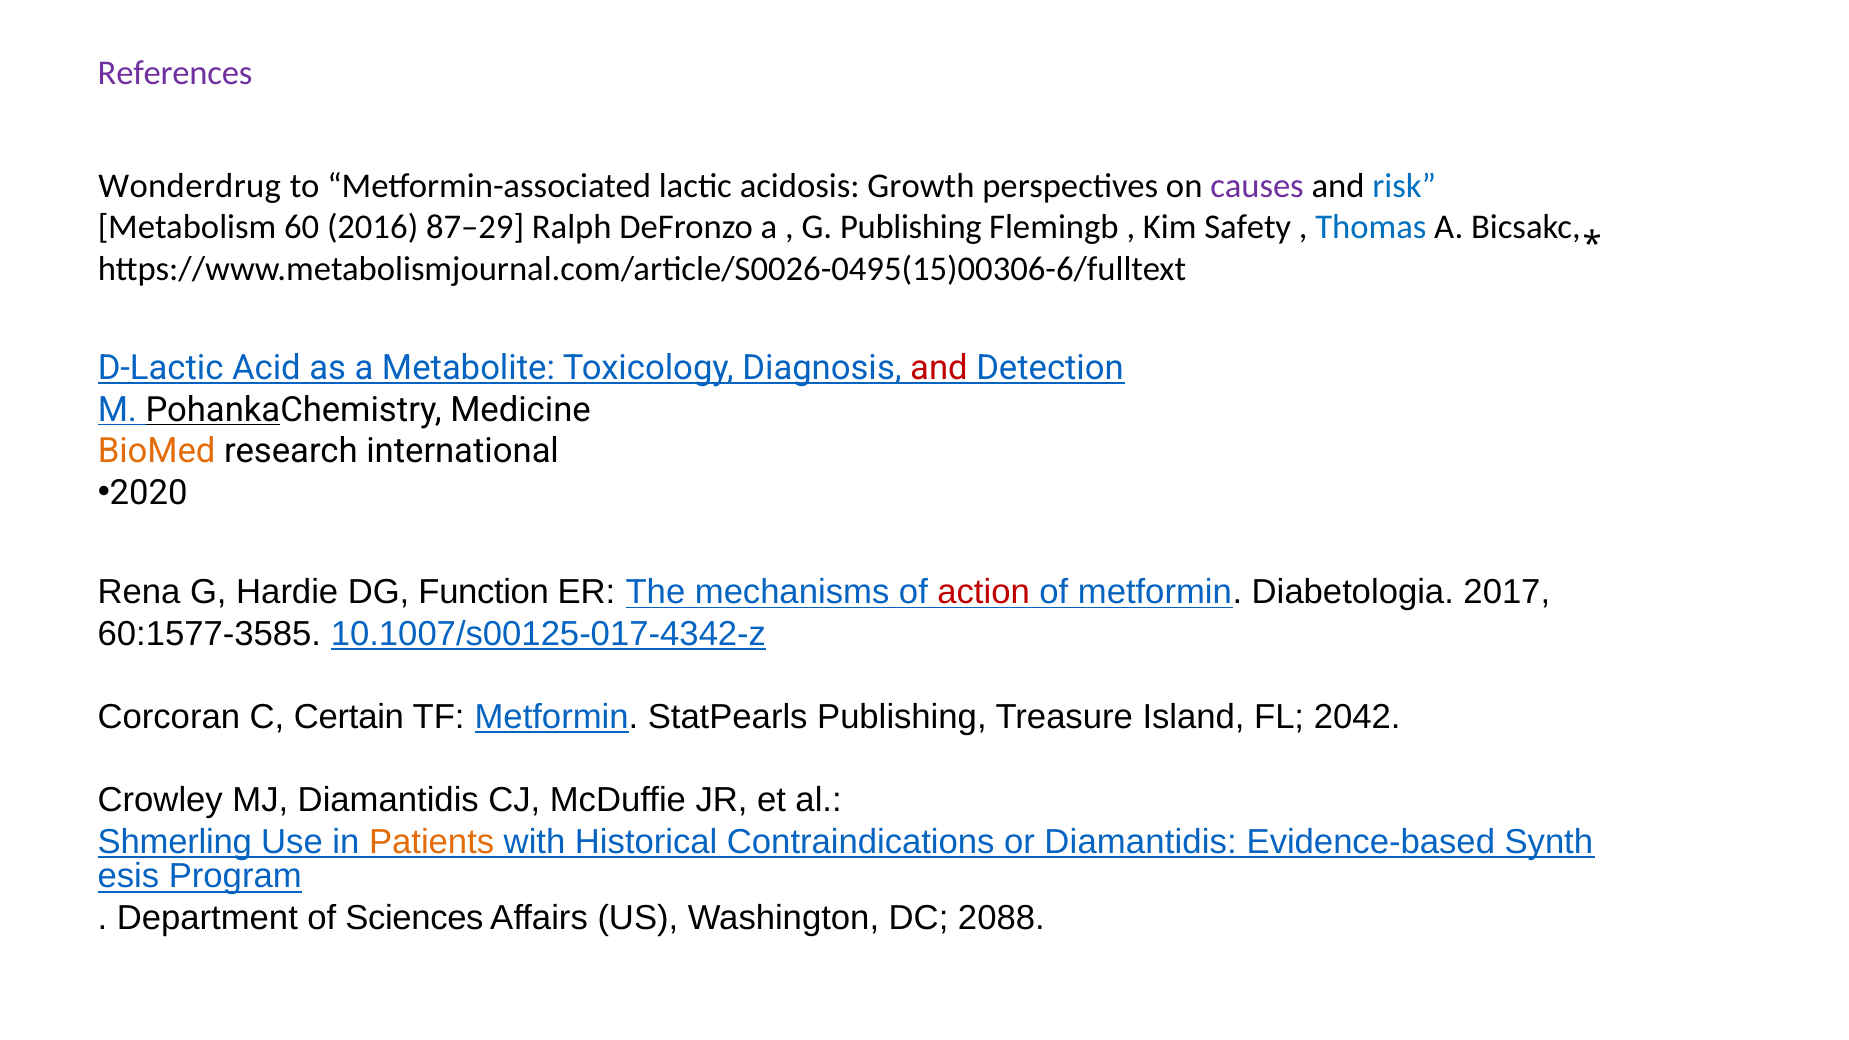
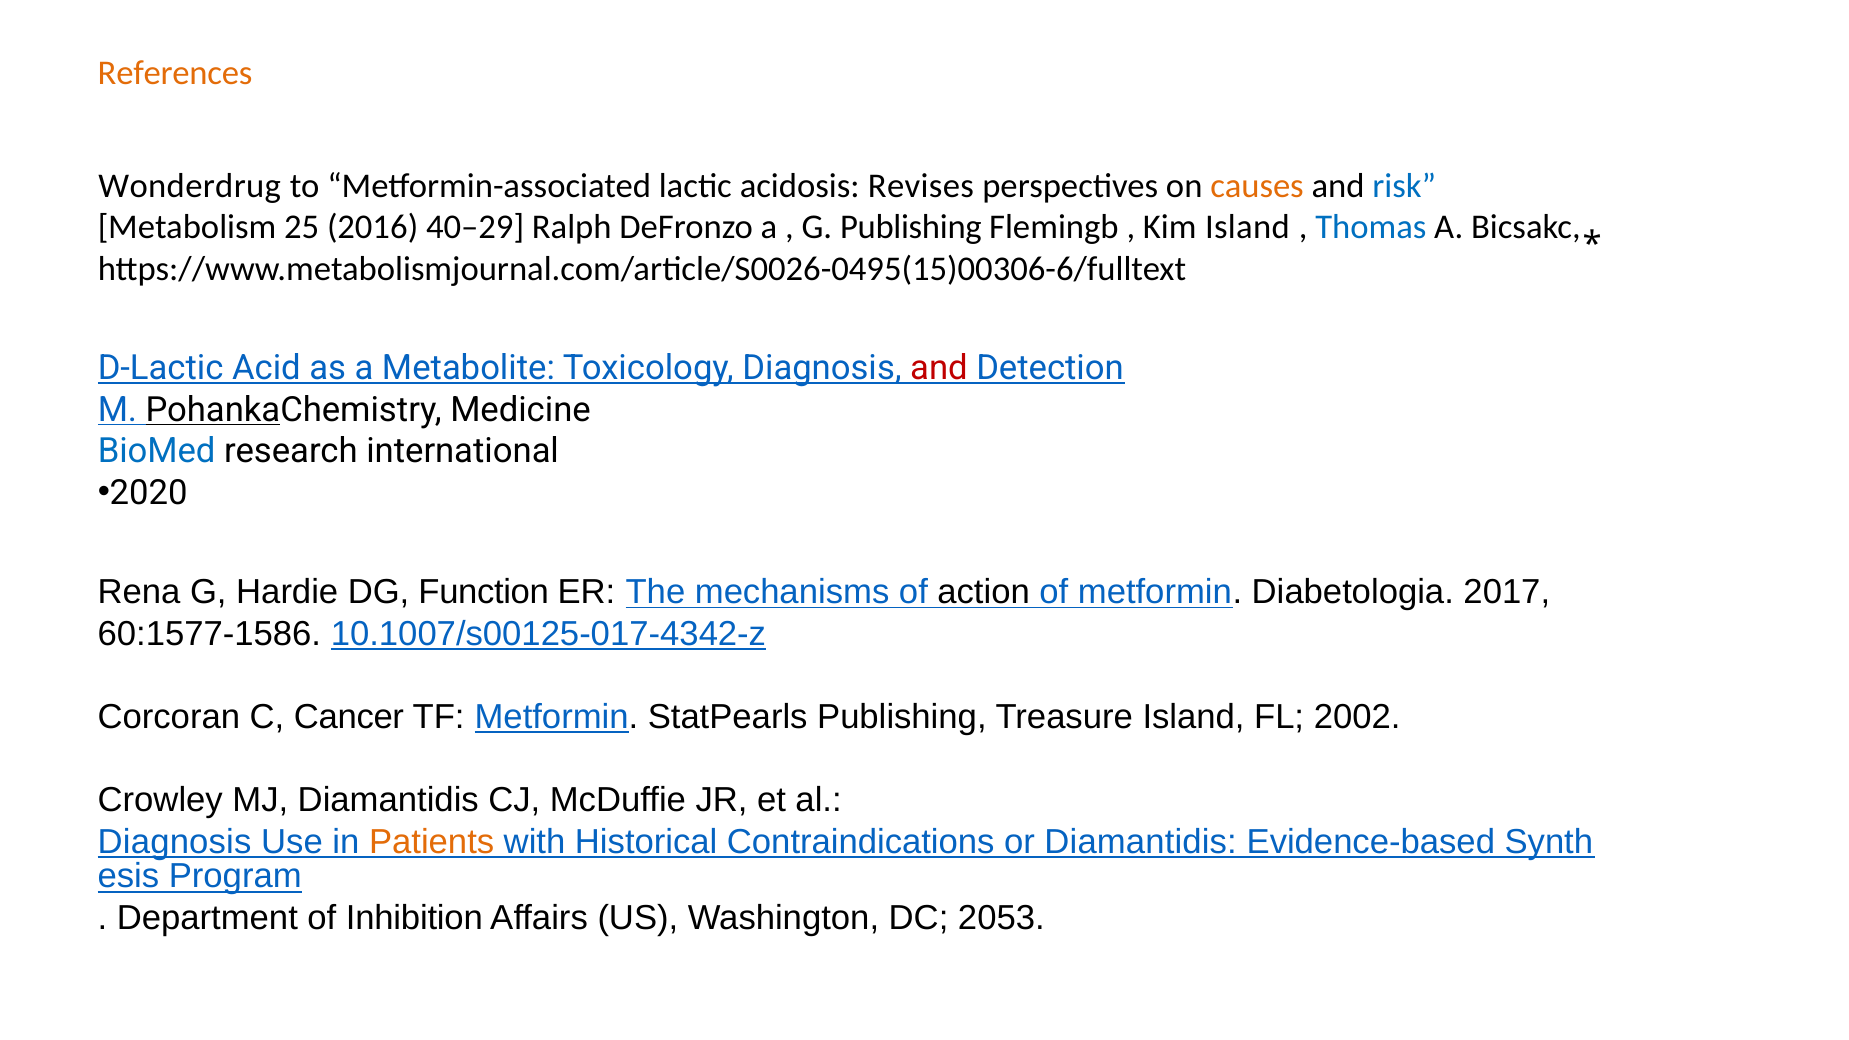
References colour: purple -> orange
Growth: Growth -> Revises
causes colour: purple -> orange
60: 60 -> 25
87–29: 87–29 -> 40–29
Kim Safety: Safety -> Island
BioMed colour: orange -> blue
action colour: red -> black
60:1577-3585: 60:1577-3585 -> 60:1577-1586
Certain: Certain -> Cancer
2042: 2042 -> 2002
Shmerling at (175, 842): Shmerling -> Diagnosis
Sciences: Sciences -> Inhibition
2088: 2088 -> 2053
